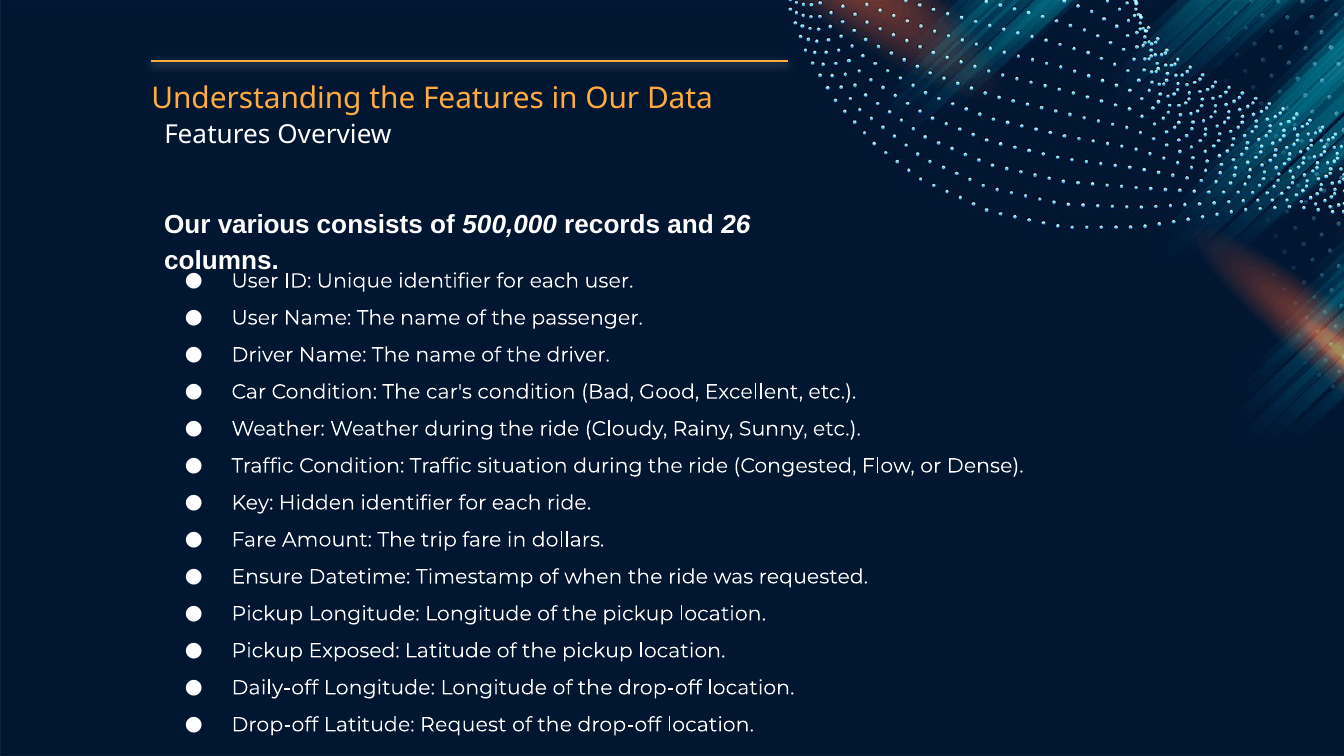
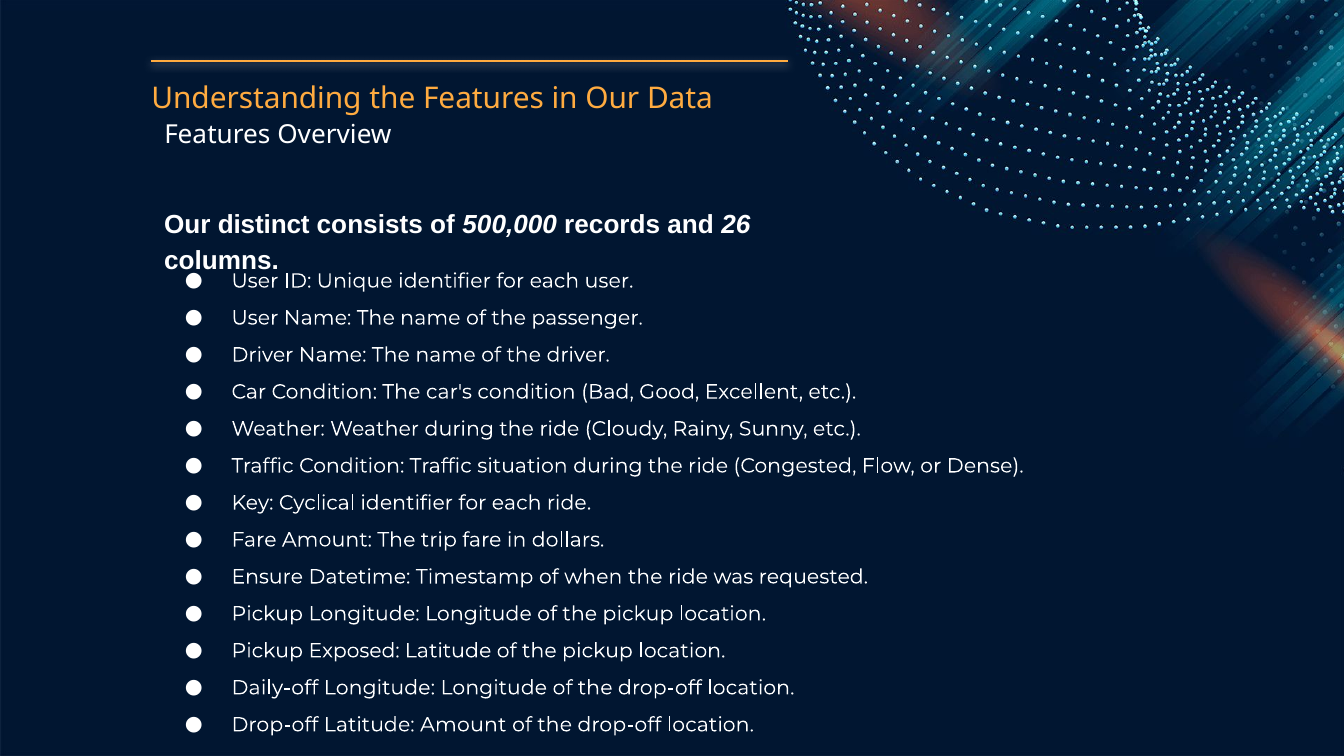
various: various -> distinct
Hidden: Hidden -> Cyclical
Latitude Request: Request -> Amount
